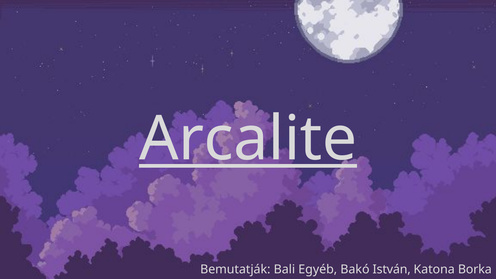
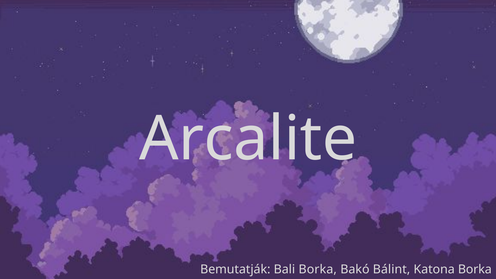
Arcalite underline: present -> none
Bali Egyéb: Egyéb -> Borka
István: István -> Bálint
